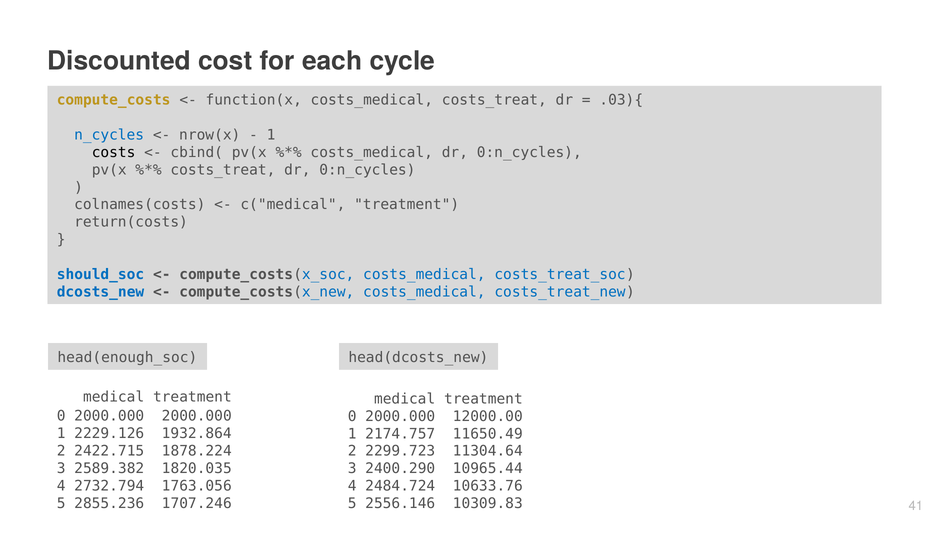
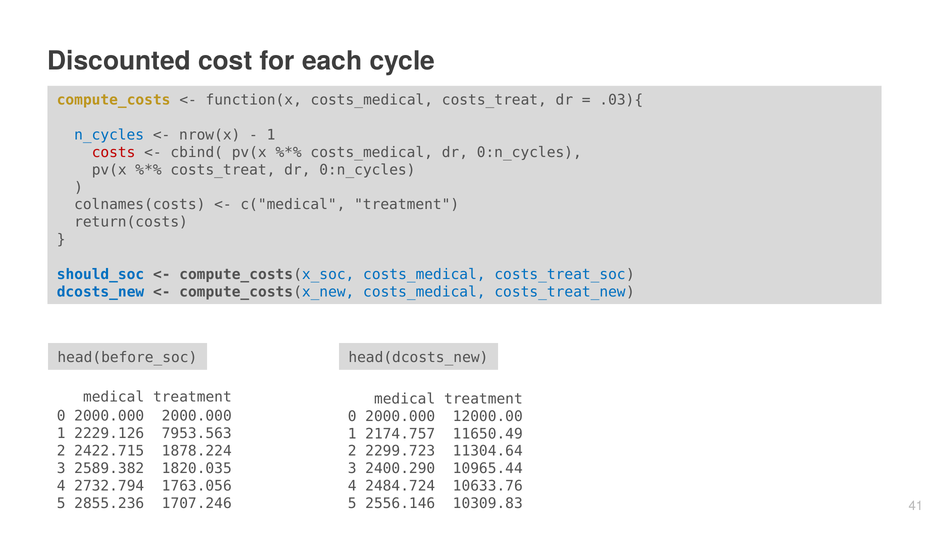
costs colour: black -> red
head(enough_soc: head(enough_soc -> head(before_soc
1932.864: 1932.864 -> 7953.563
